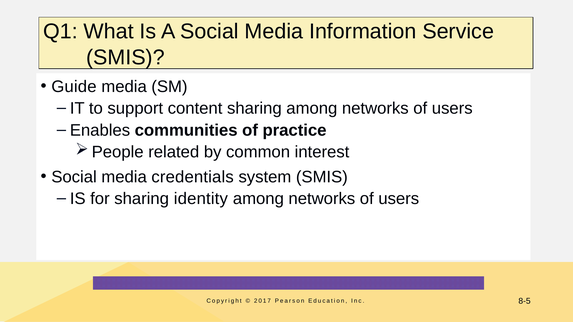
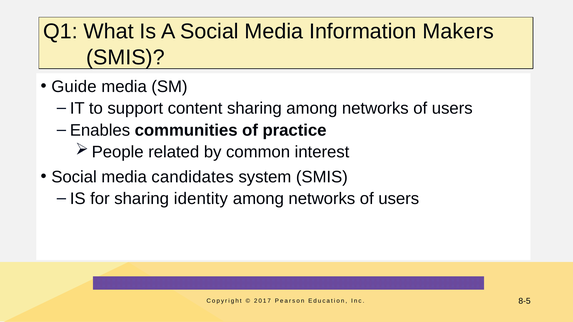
Service: Service -> Makers
credentials: credentials -> candidates
